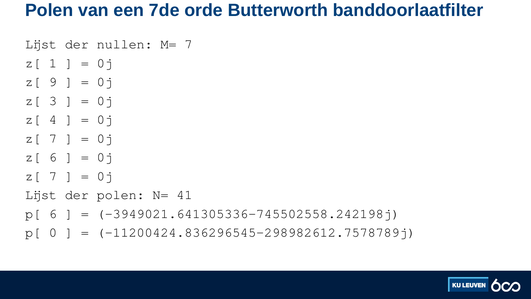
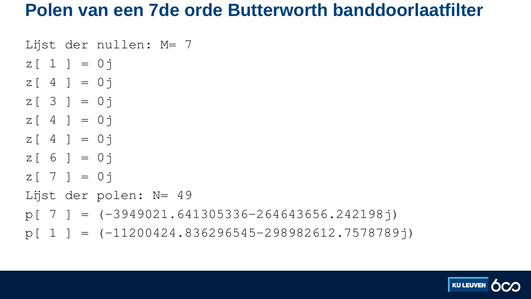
9 at (53, 82): 9 -> 4
7 at (53, 138): 7 -> 4
41: 41 -> 49
p[ 6: 6 -> 7
-3949021.641305336-745502558.242198j: -3949021.641305336-745502558.242198j -> -3949021.641305336-264643656.242198j
p[ 0: 0 -> 1
